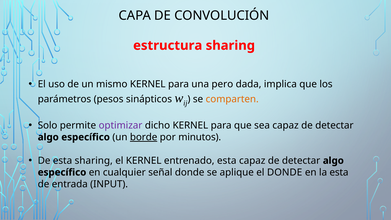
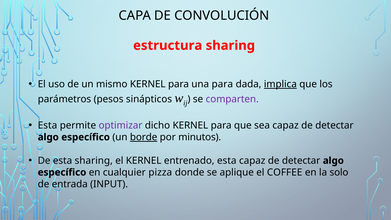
una pero: pero -> para
implica underline: none -> present
comparten colour: orange -> purple
Solo at (48, 125): Solo -> Esta
señal: señal -> pizza
el DONDE: DONDE -> COFFEE
la esta: esta -> solo
